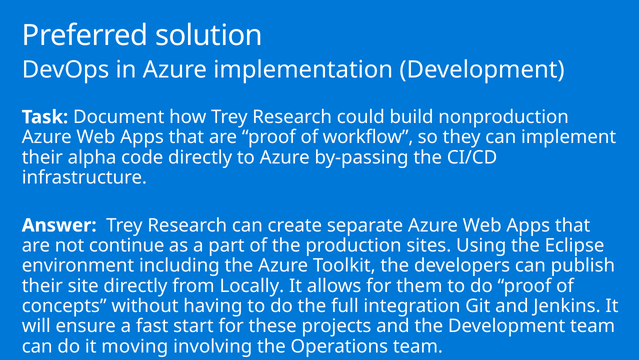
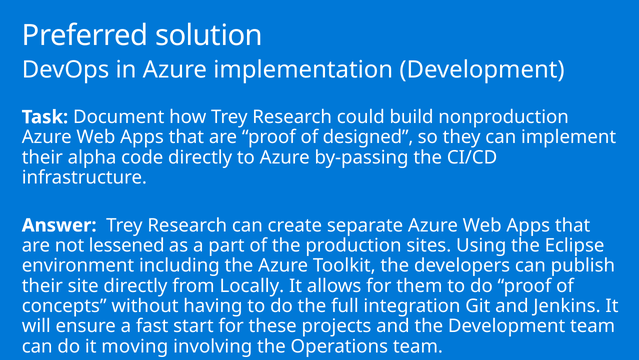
workflow: workflow -> designed
continue: continue -> lessened
